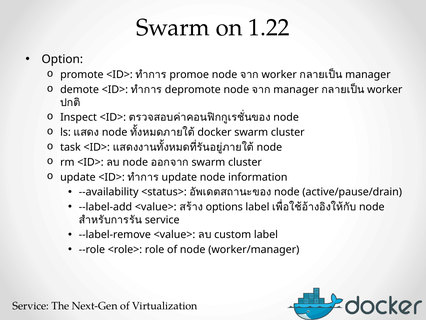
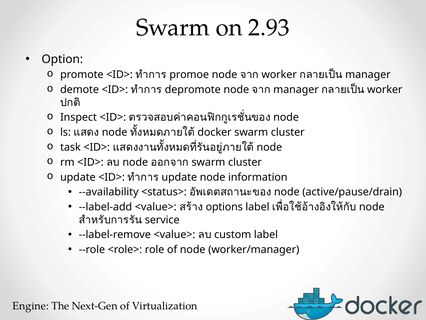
1.22: 1.22 -> 2.93
Service at (31, 305): Service -> Engine
